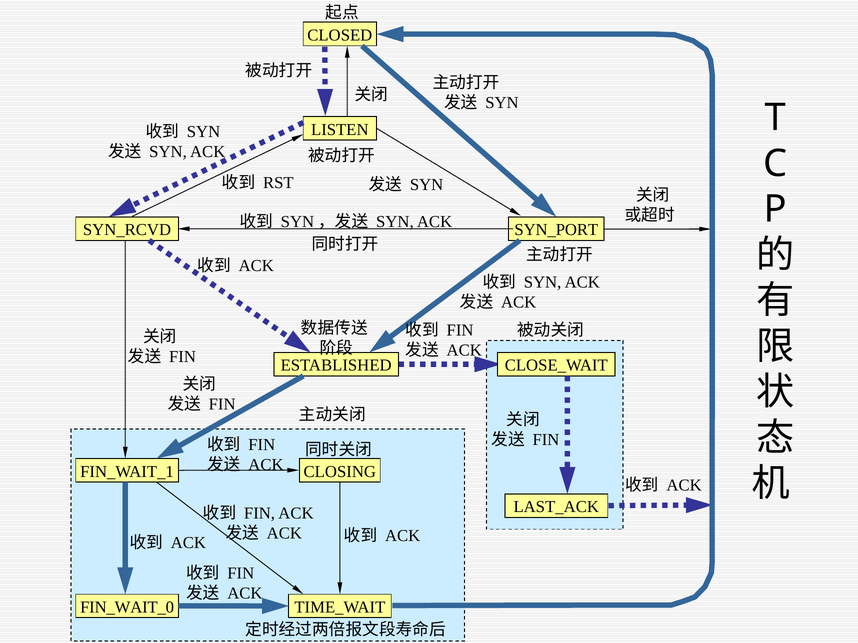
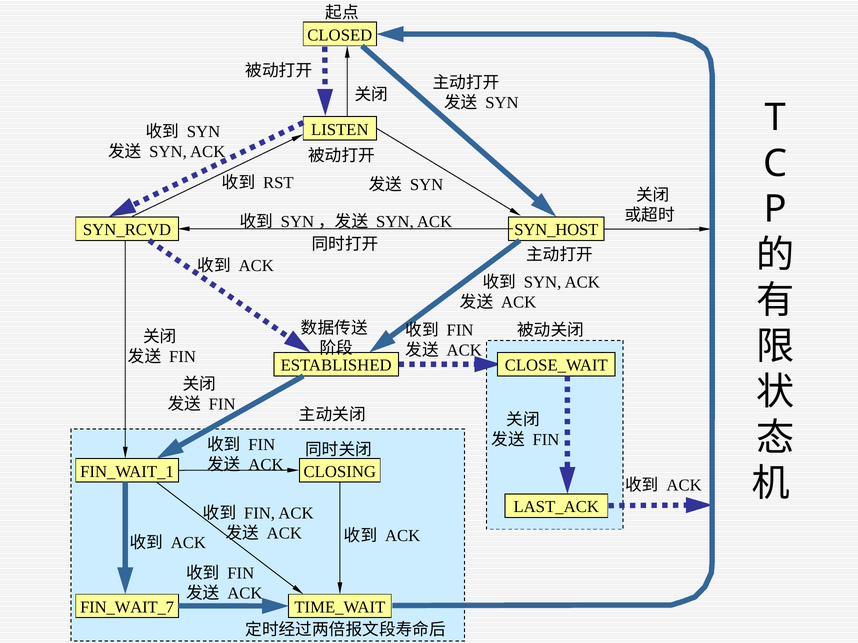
SYN_PORT: SYN_PORT -> SYN_HOST
FIN_WAIT_0: FIN_WAIT_0 -> FIN_WAIT_7
